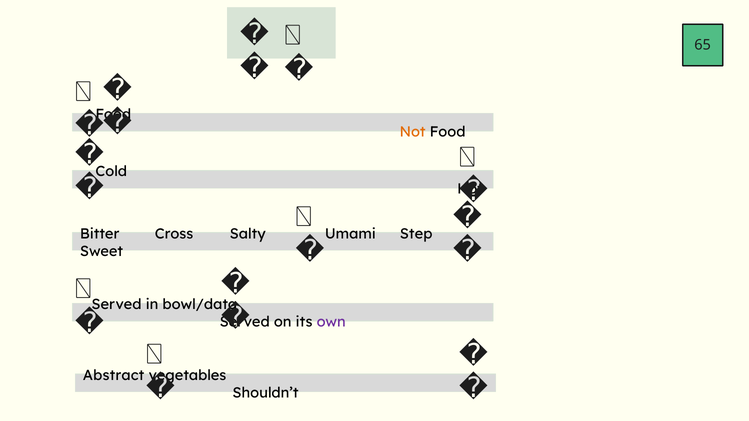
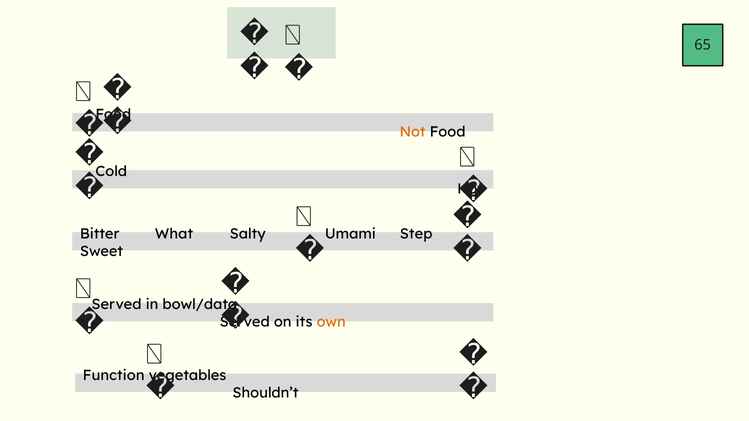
Cross: Cross -> What
own colour: purple -> orange
Abstract: Abstract -> Function
